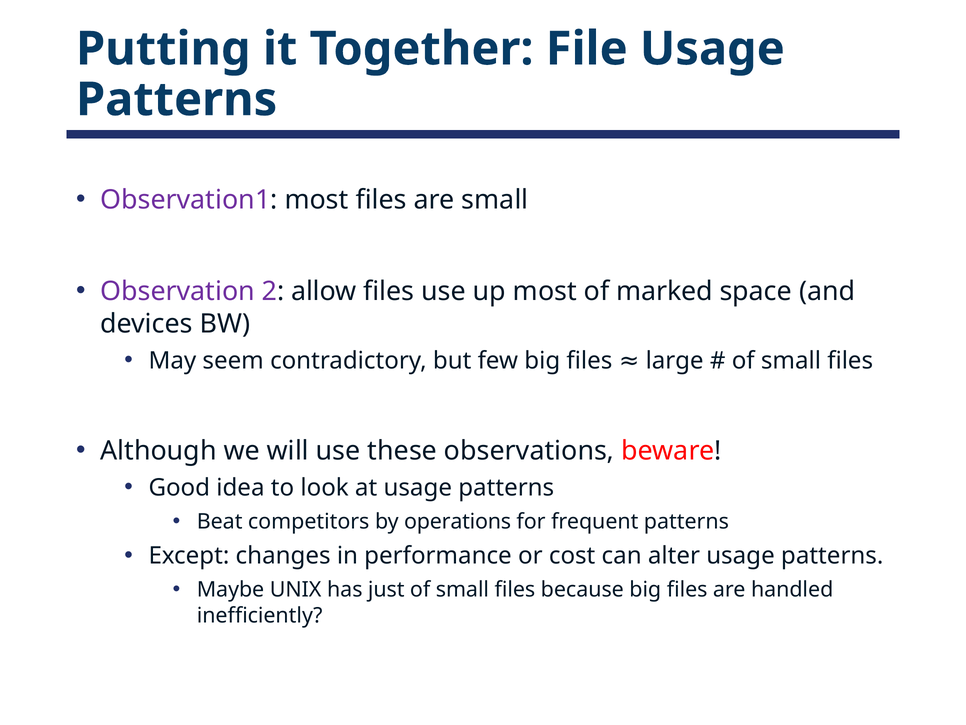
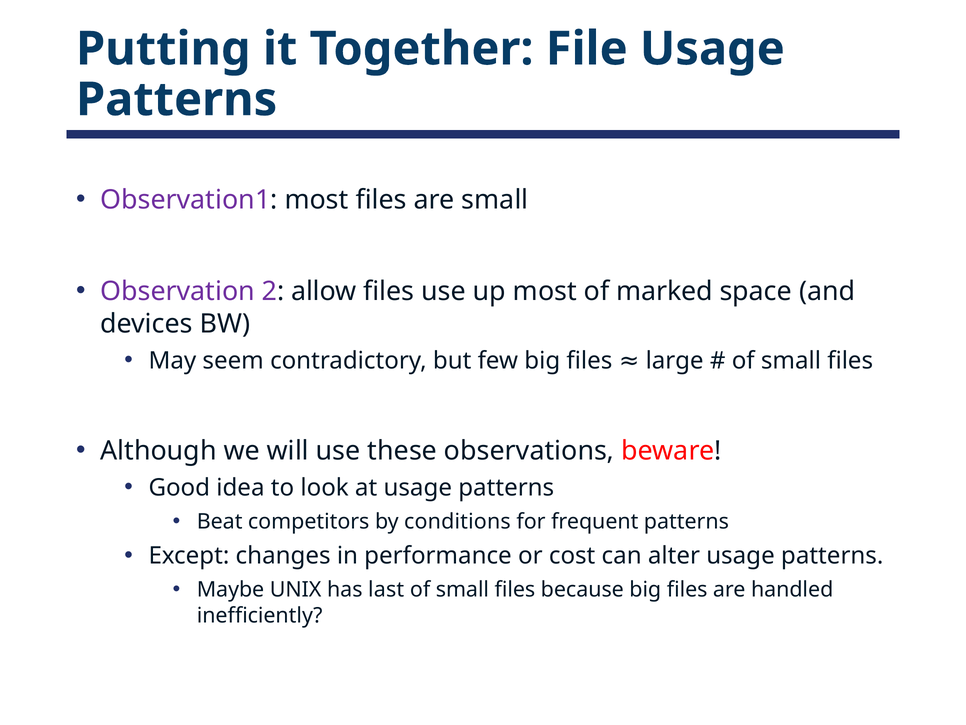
operations: operations -> conditions
just: just -> last
